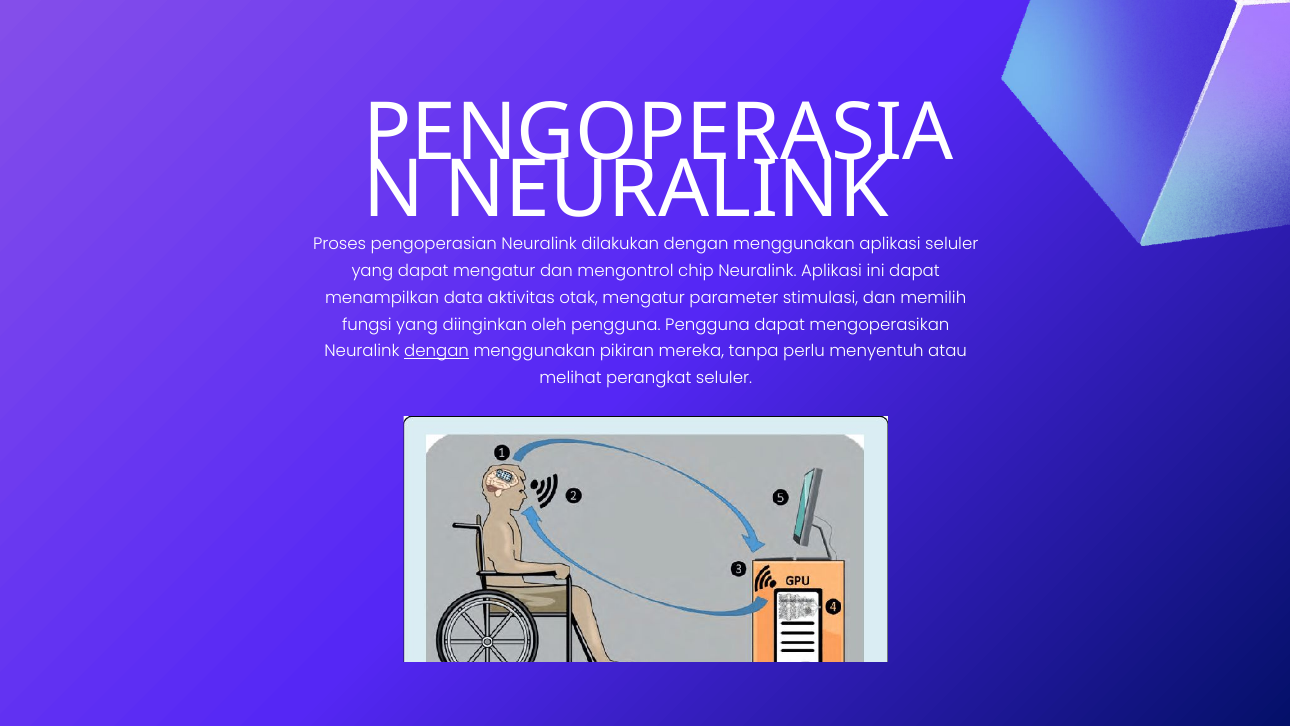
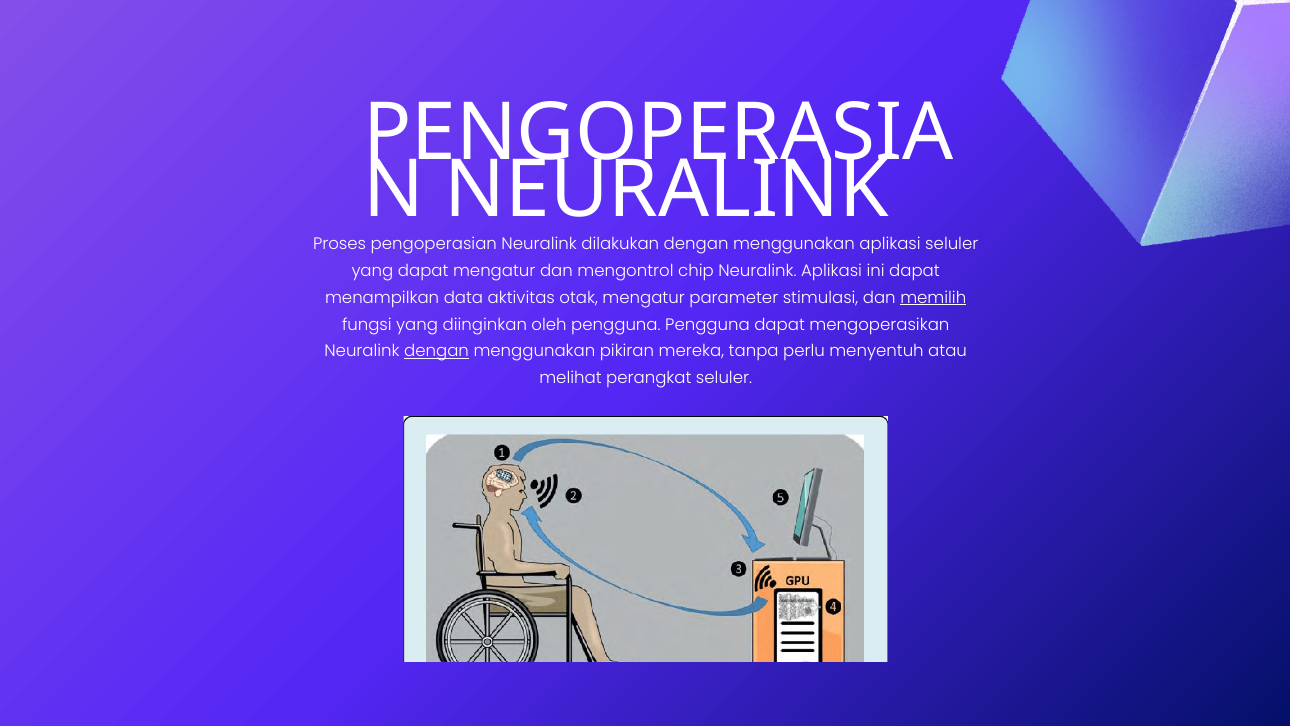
memilih underline: none -> present
